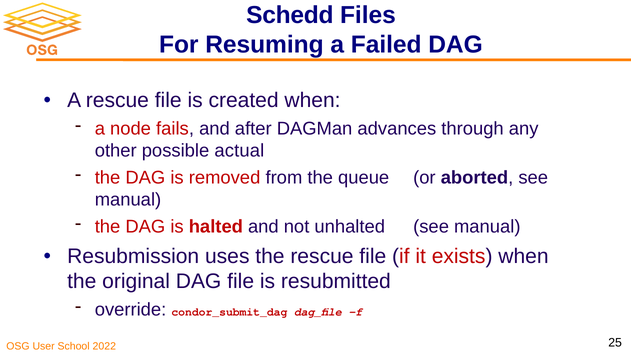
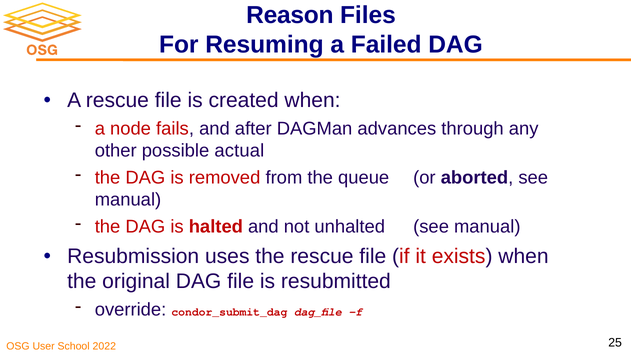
Schedd: Schedd -> Reason
